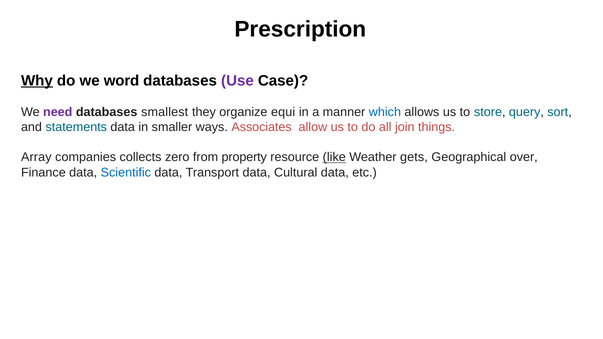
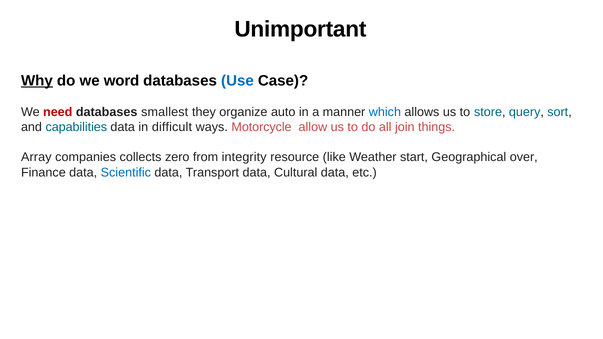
Prescription: Prescription -> Unimportant
Use colour: purple -> blue
need colour: purple -> red
equi: equi -> auto
statements: statements -> capabilities
smaller: smaller -> difficult
Associates: Associates -> Motorcycle
property: property -> integrity
like underline: present -> none
gets: gets -> start
